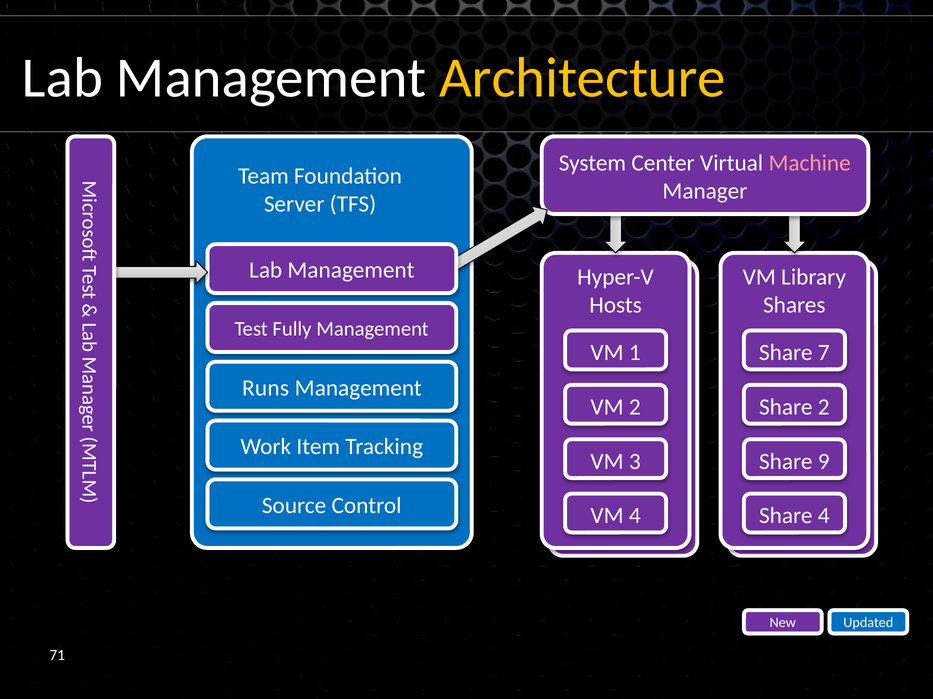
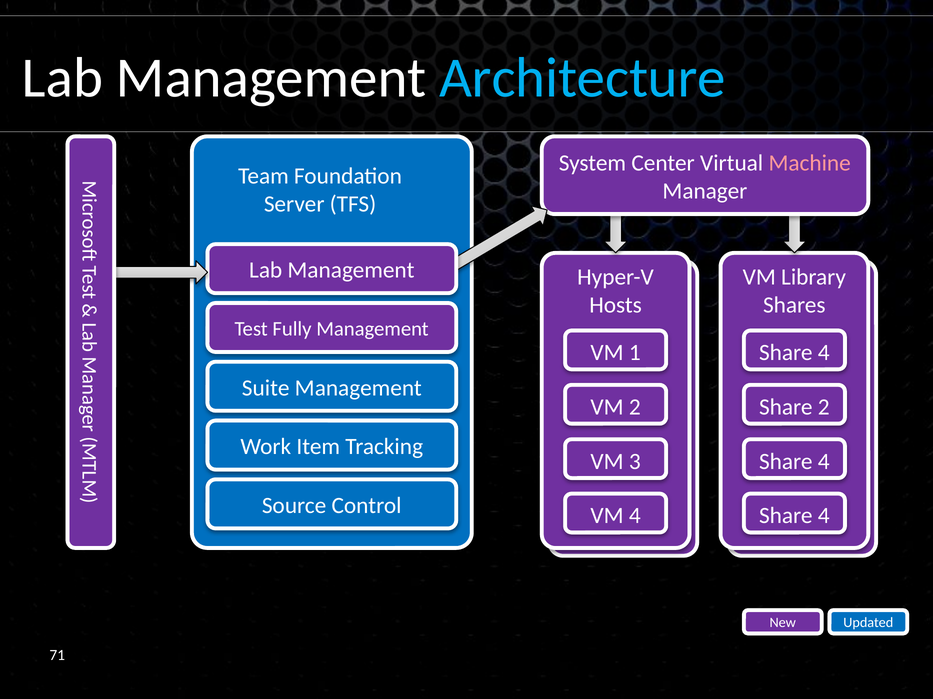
Architecture colour: yellow -> light blue
7 at (824, 353): 7 -> 4
Runs: Runs -> Suite
9 at (824, 462): 9 -> 4
